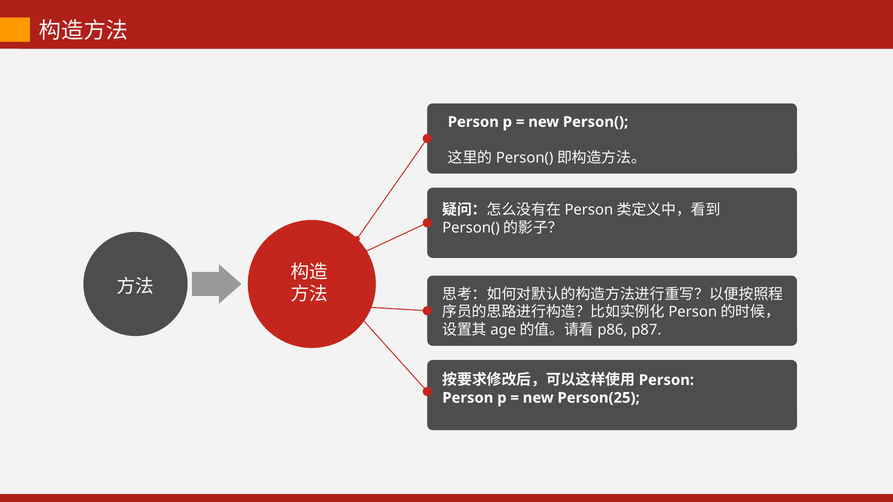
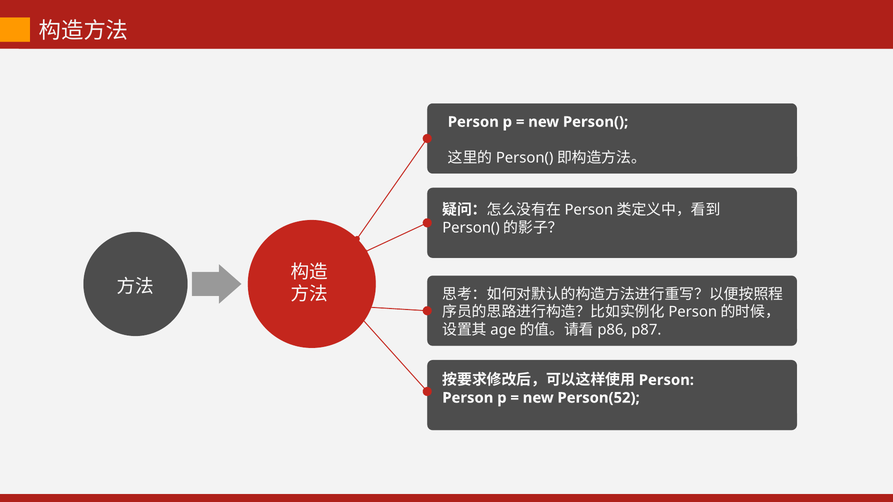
Person(25: Person(25 -> Person(52
